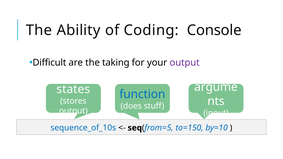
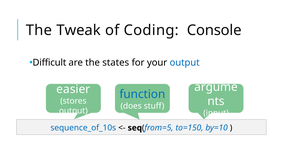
Ability: Ability -> Tweak
taking: taking -> states
output at (185, 63) colour: purple -> blue
states: states -> easier
